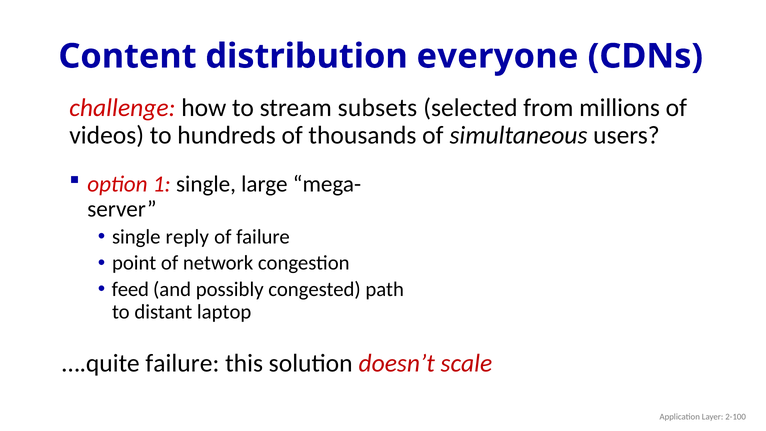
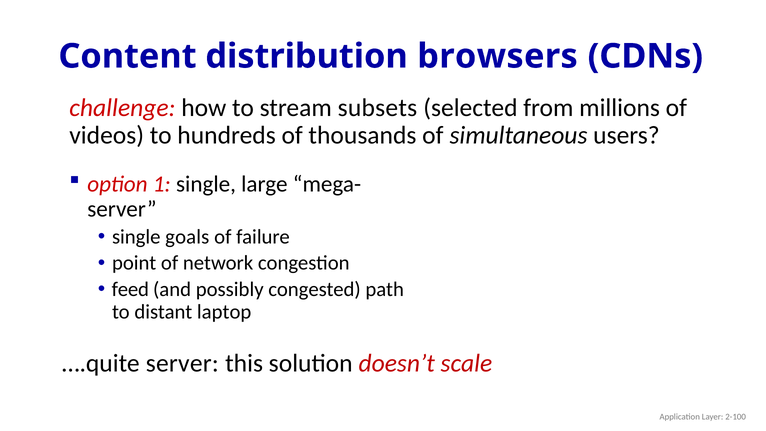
everyone: everyone -> browsers
reply: reply -> goals
….quite failure: failure -> server
